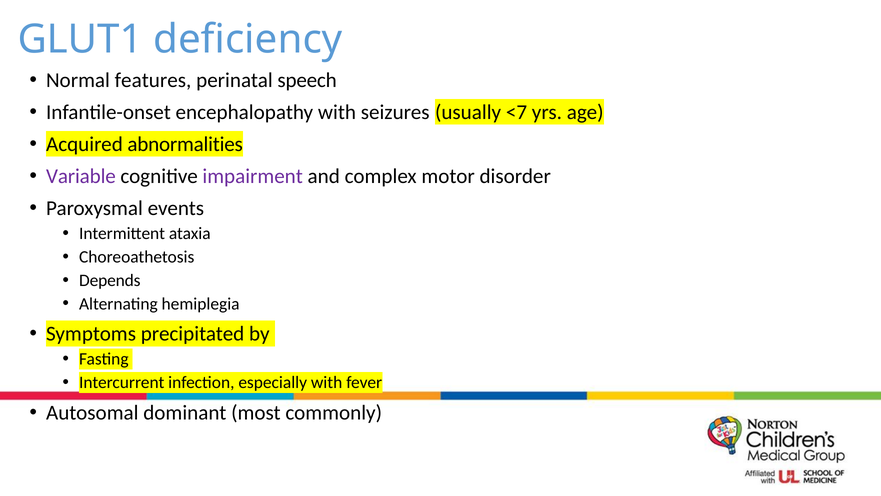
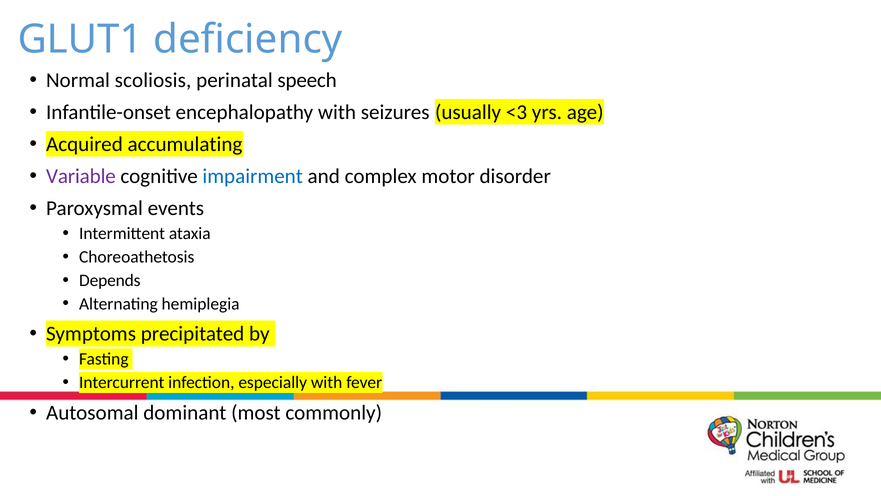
features: features -> scoliosis
<7: <7 -> <3
abnormalities: abnormalities -> accumulating
impairment colour: purple -> blue
